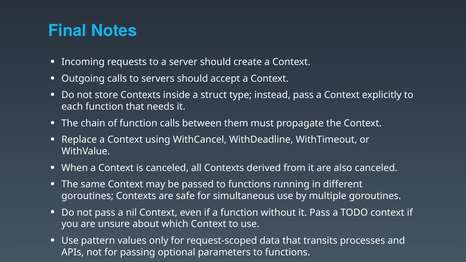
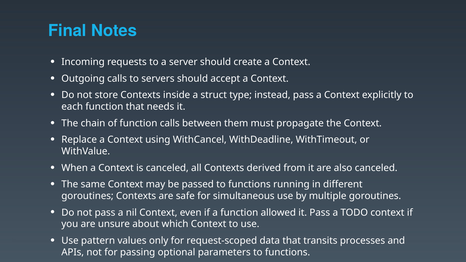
without: without -> allowed
